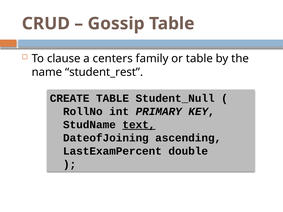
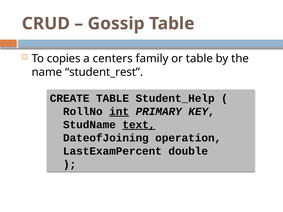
clause: clause -> copies
Student_Null: Student_Null -> Student_Help
int underline: none -> present
ascending: ascending -> operation
